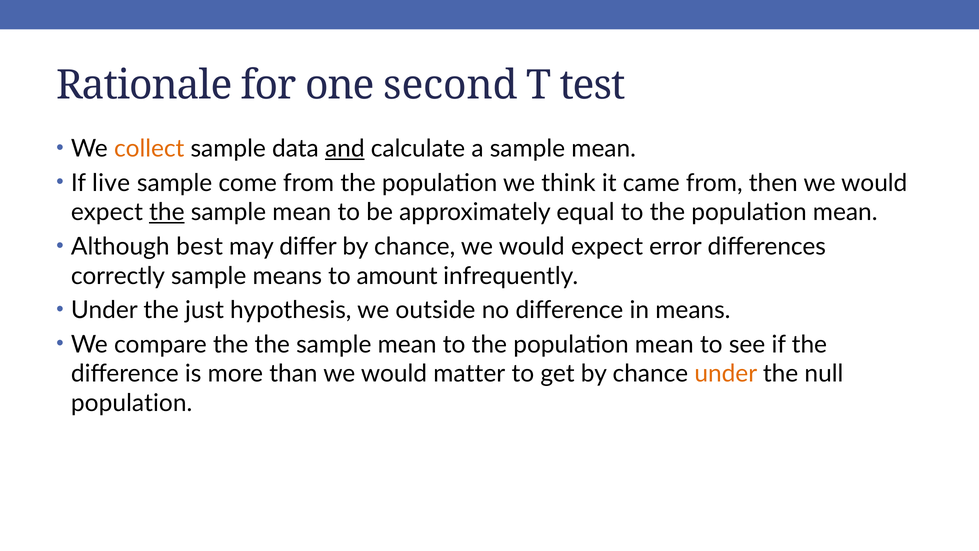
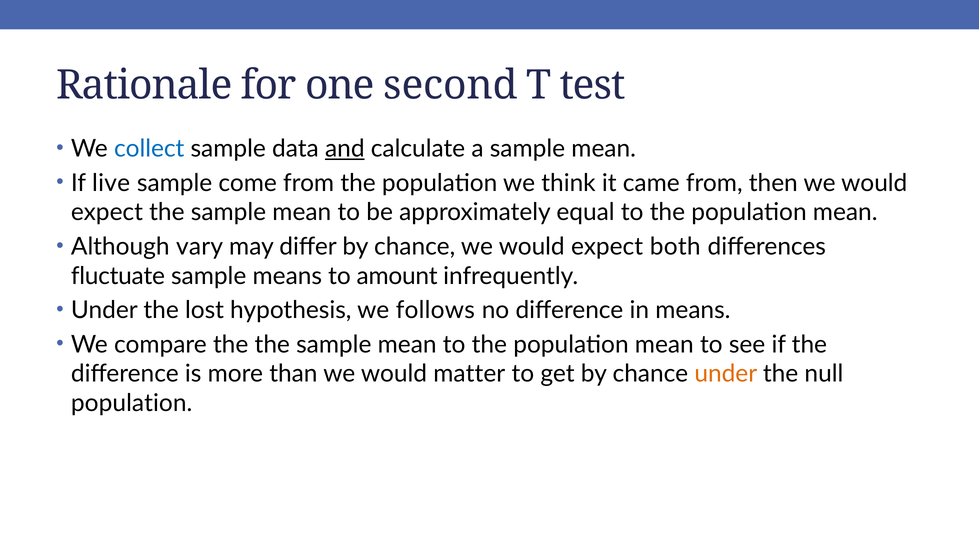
collect colour: orange -> blue
the at (167, 212) underline: present -> none
best: best -> vary
error: error -> both
correctly: correctly -> fluctuate
just: just -> lost
outside: outside -> follows
